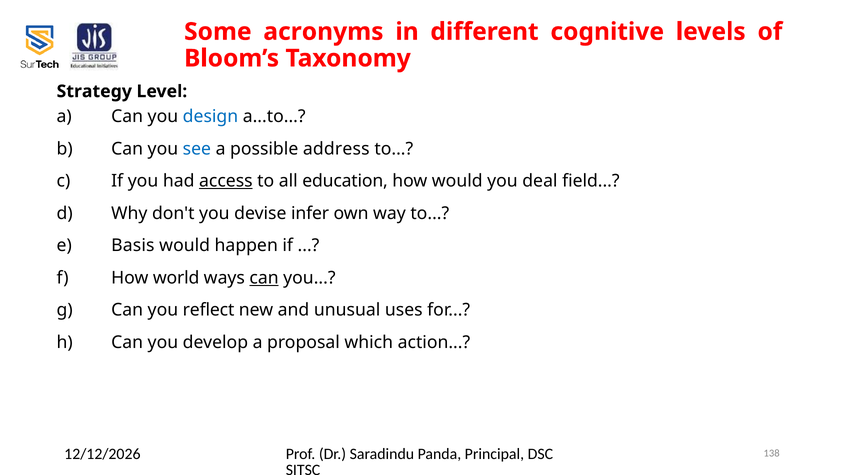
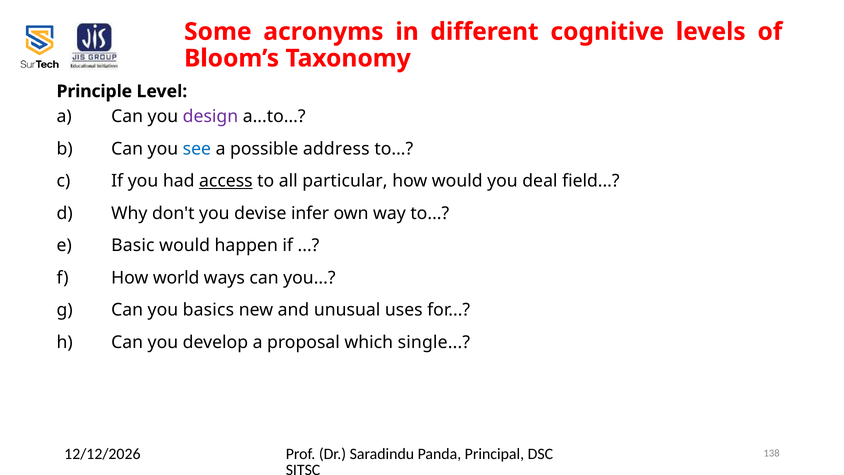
Strategy: Strategy -> Principle
design colour: blue -> purple
education: education -> particular
Basis: Basis -> Basic
can at (264, 278) underline: present -> none
reflect: reflect -> basics
action: action -> single
